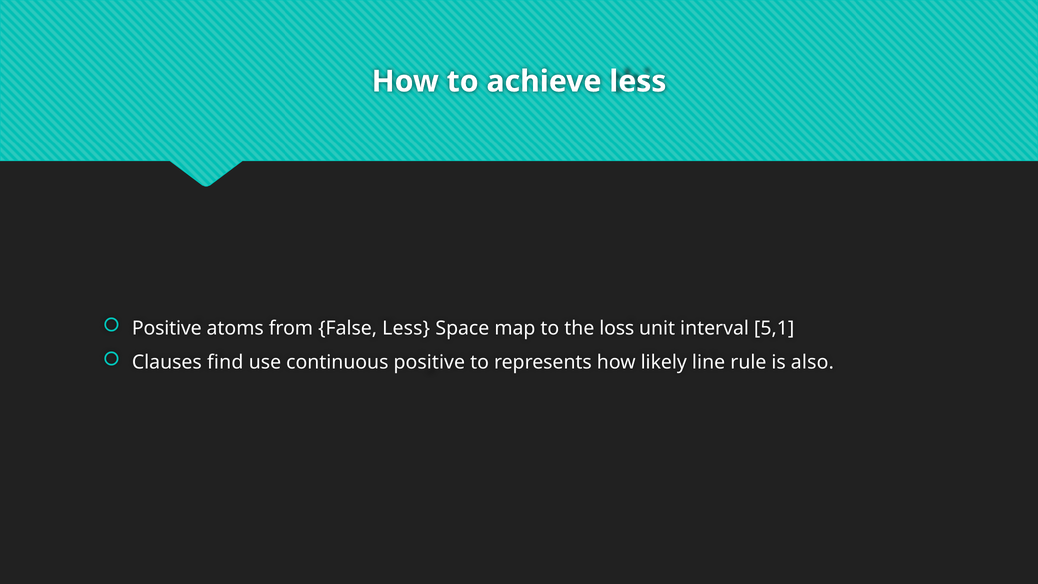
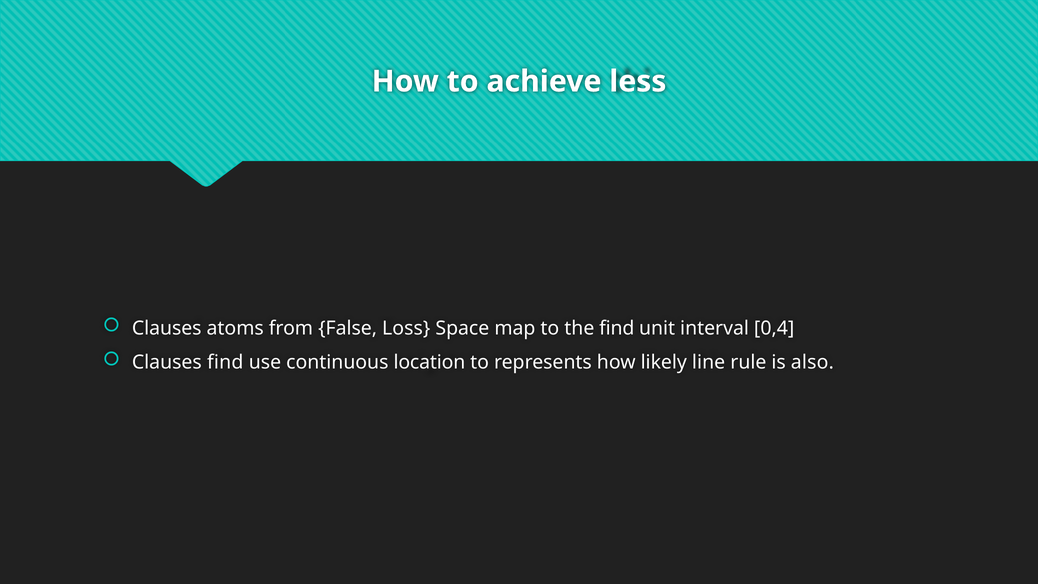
Positive at (167, 328): Positive -> Clauses
False Less: Less -> Loss
the loss: loss -> find
5,1: 5,1 -> 0,4
continuous positive: positive -> location
